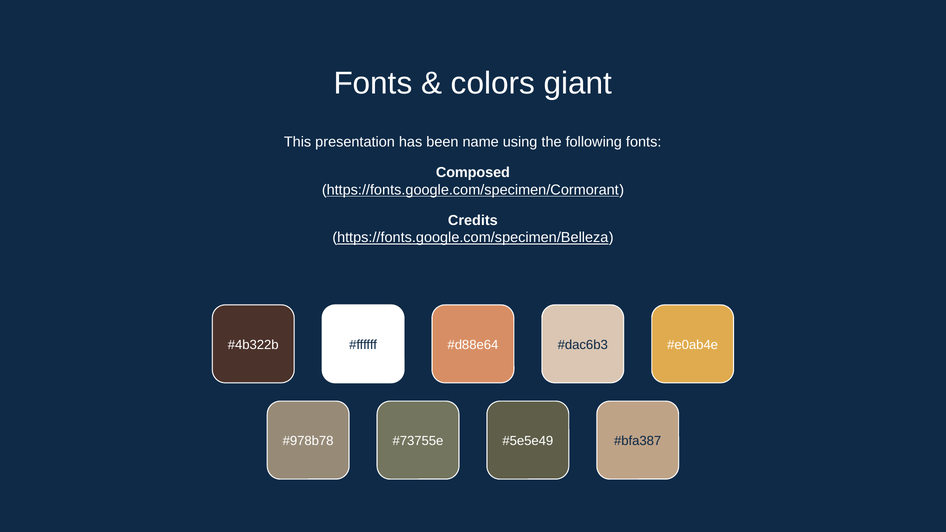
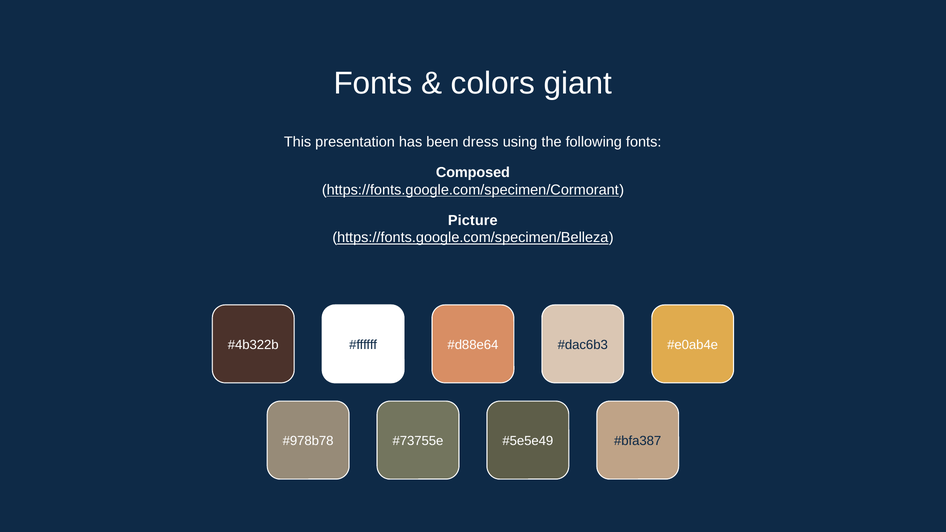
name: name -> dress
Credits: Credits -> Picture
